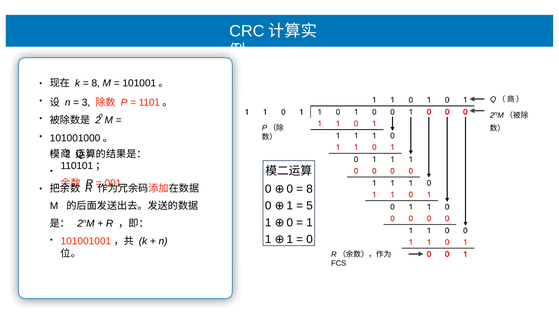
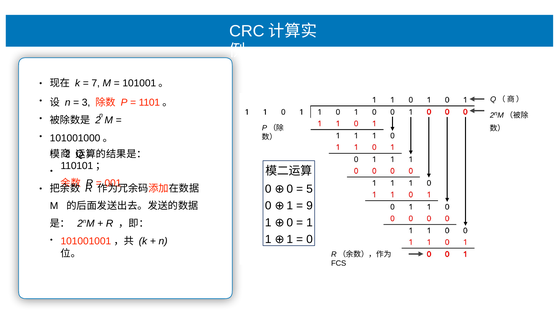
8 at (96, 83): 8 -> 7
8 at (310, 189): 8 -> 5
5: 5 -> 9
